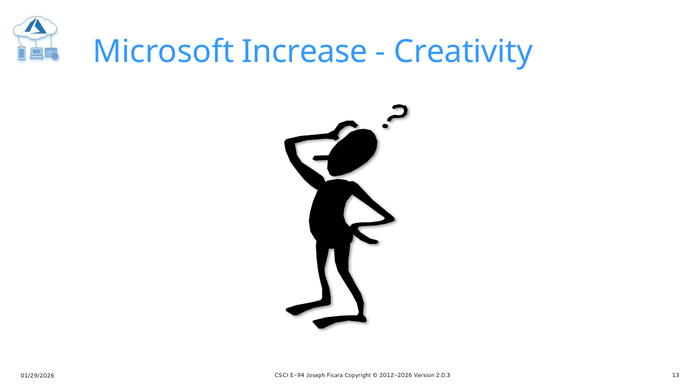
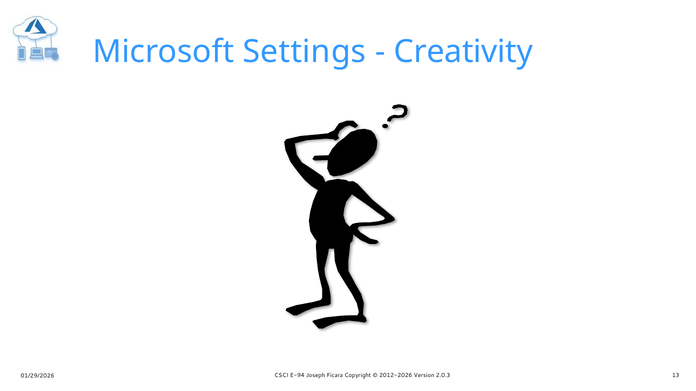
Increase: Increase -> Settings
